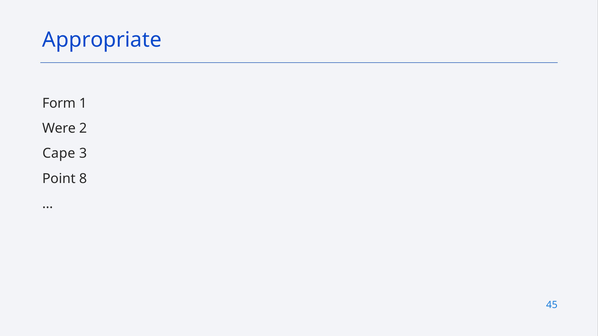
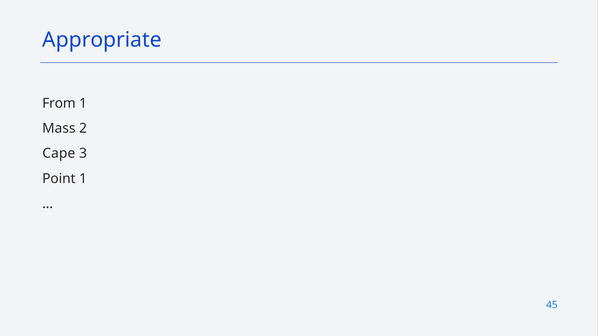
Form: Form -> From
Were: Were -> Mass
Point 8: 8 -> 1
